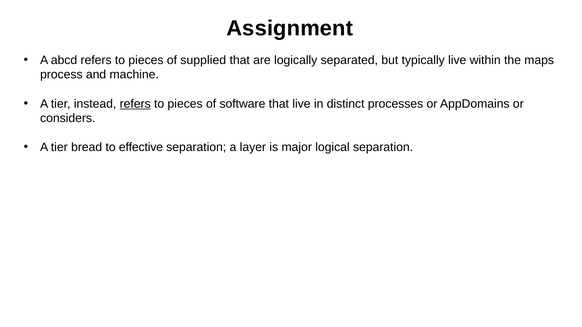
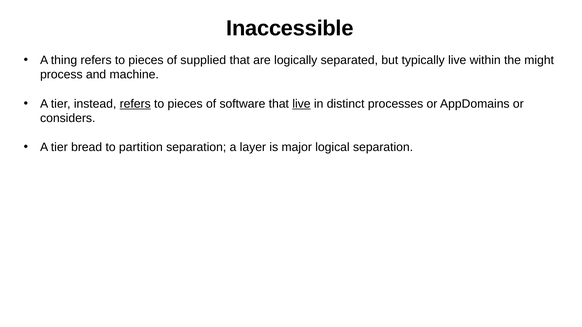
Assignment: Assignment -> Inaccessible
abcd: abcd -> thing
maps: maps -> might
live at (301, 104) underline: none -> present
effective: effective -> partition
